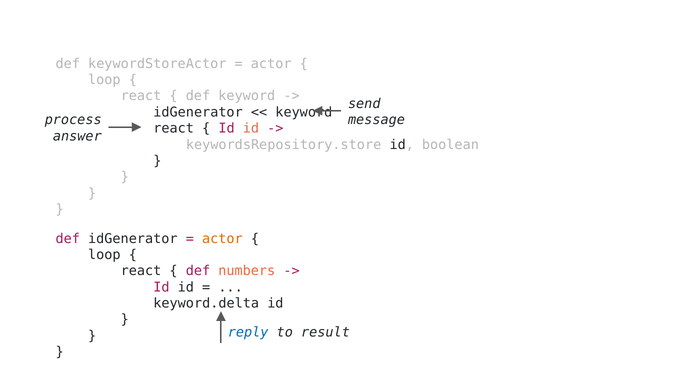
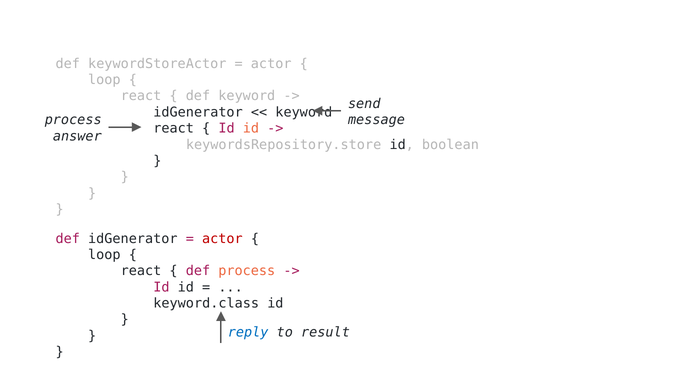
actor at (222, 239) colour: orange -> red
def numbers: numbers -> process
keyword.delta: keyword.delta -> keyword.class
